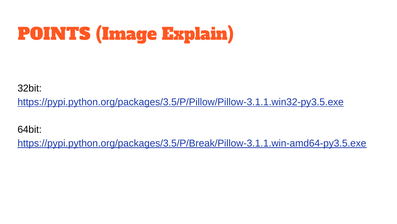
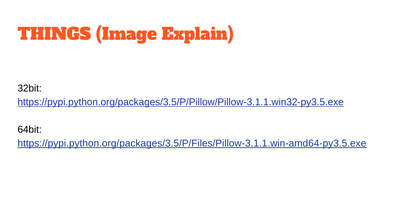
POINTS: POINTS -> THINGS
https://pypi.python.org/packages/3.5/P/Break/Pillow-3.1.1.win-amd64-py3.5.exe: https://pypi.python.org/packages/3.5/P/Break/Pillow-3.1.1.win-amd64-py3.5.exe -> https://pypi.python.org/packages/3.5/P/Files/Pillow-3.1.1.win-amd64-py3.5.exe
